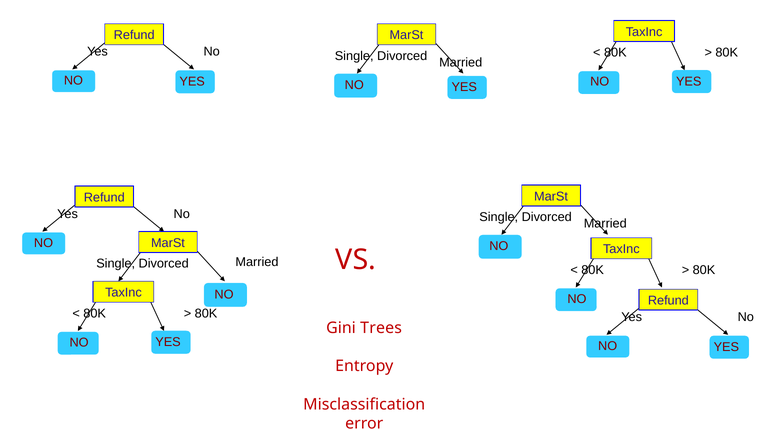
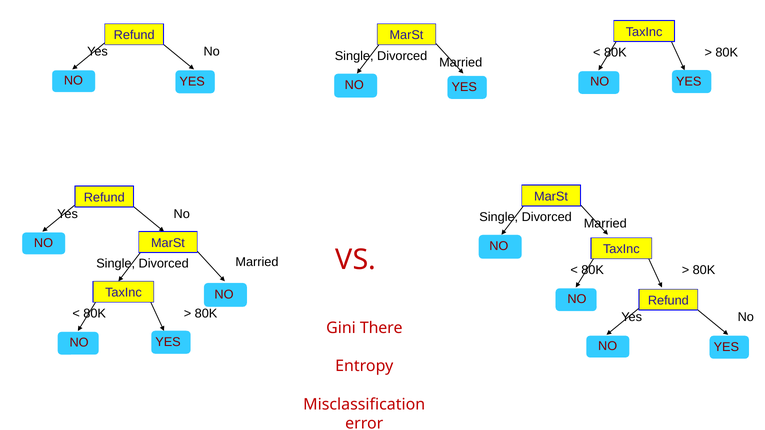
Trees: Trees -> There
